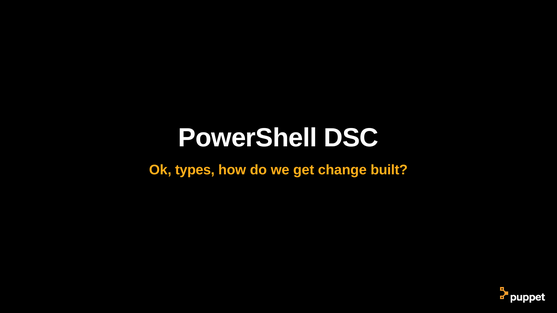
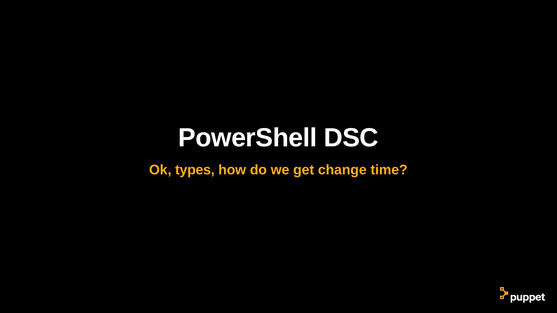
built: built -> time
